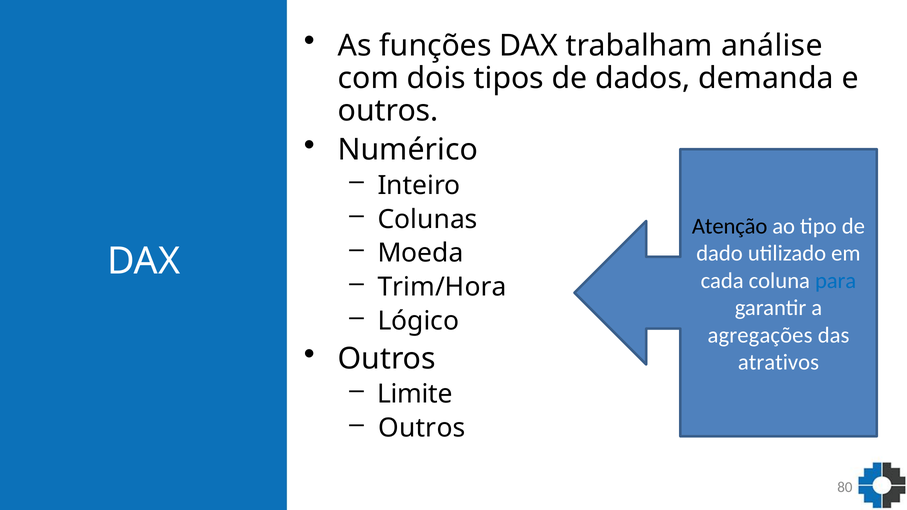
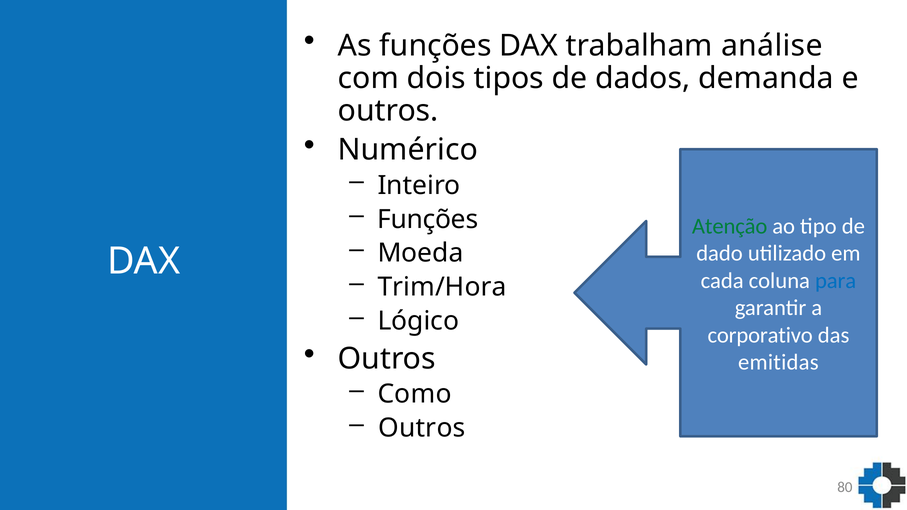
Colunas at (428, 219): Colunas -> Funções
Atenção colour: black -> green
agregações: agregações -> corporativo
atrativos: atrativos -> emitidas
Limite: Limite -> Como
